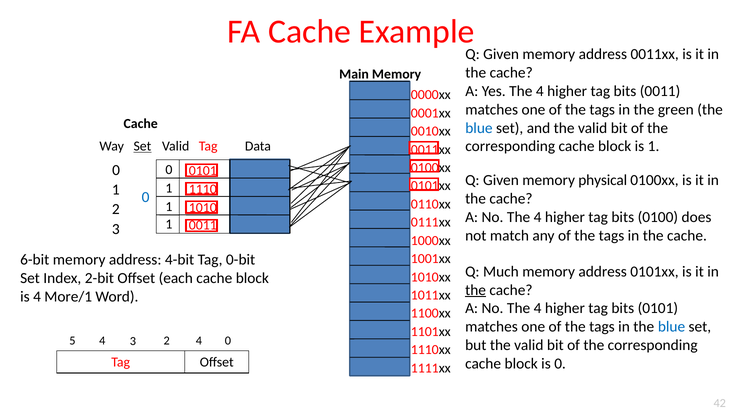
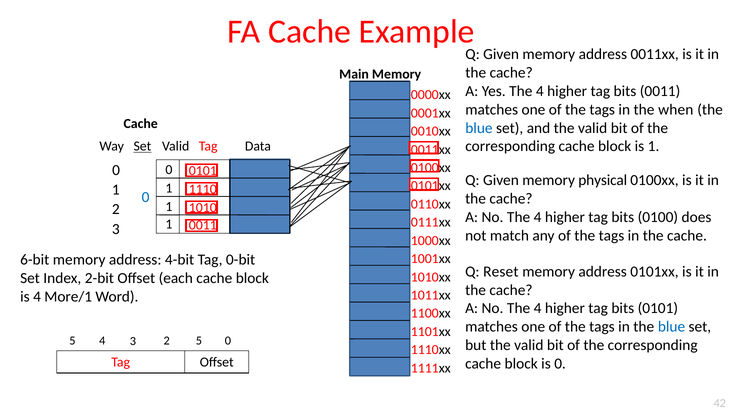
green: green -> when
Much: Much -> Reset
the at (476, 290) underline: present -> none
2 4: 4 -> 5
